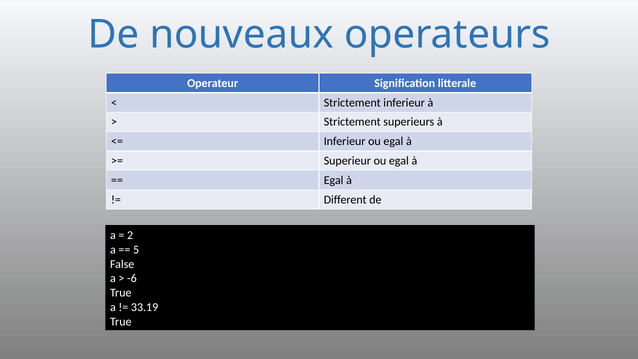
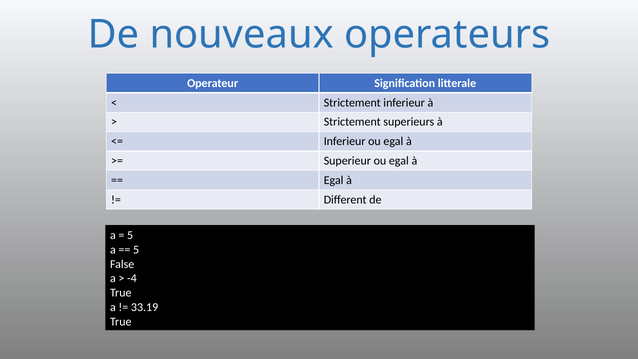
2 at (130, 235): 2 -> 5
-6: -6 -> -4
